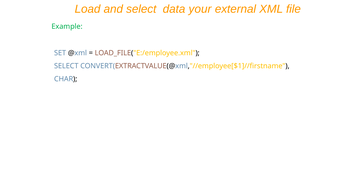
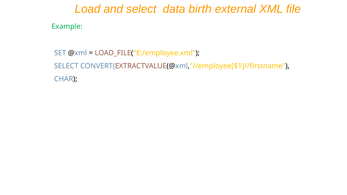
your: your -> birth
